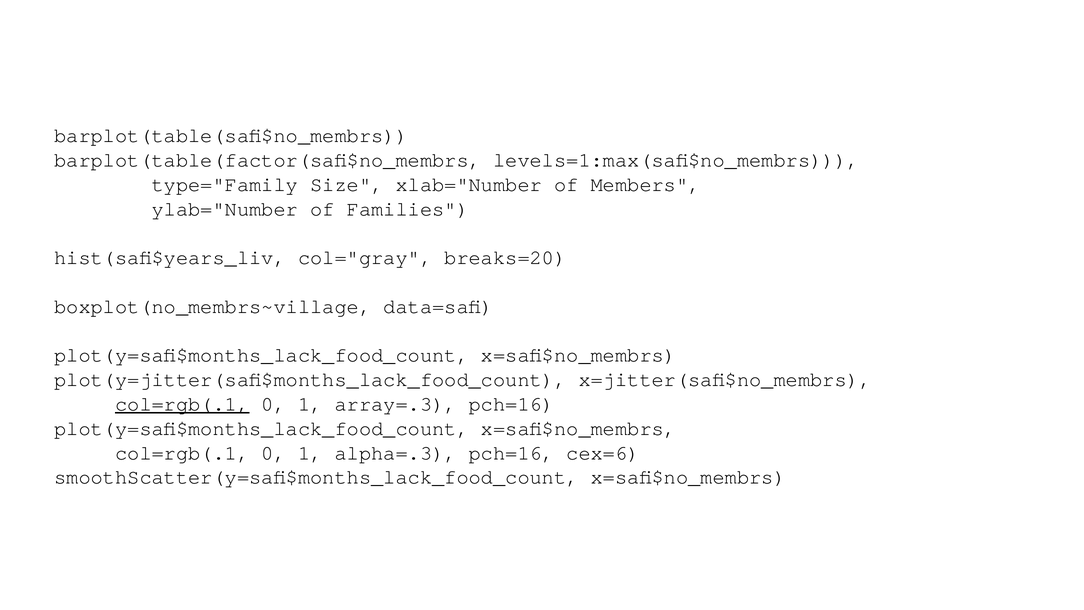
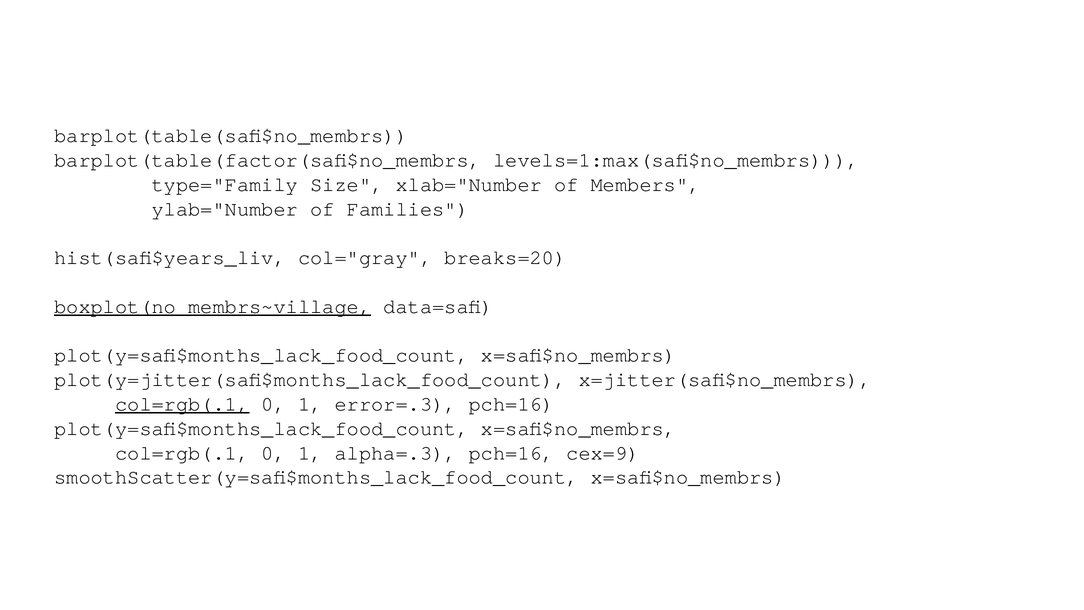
boxplot(no_membrs~village underline: none -> present
array=.3: array=.3 -> error=.3
cex=6: cex=6 -> cex=9
